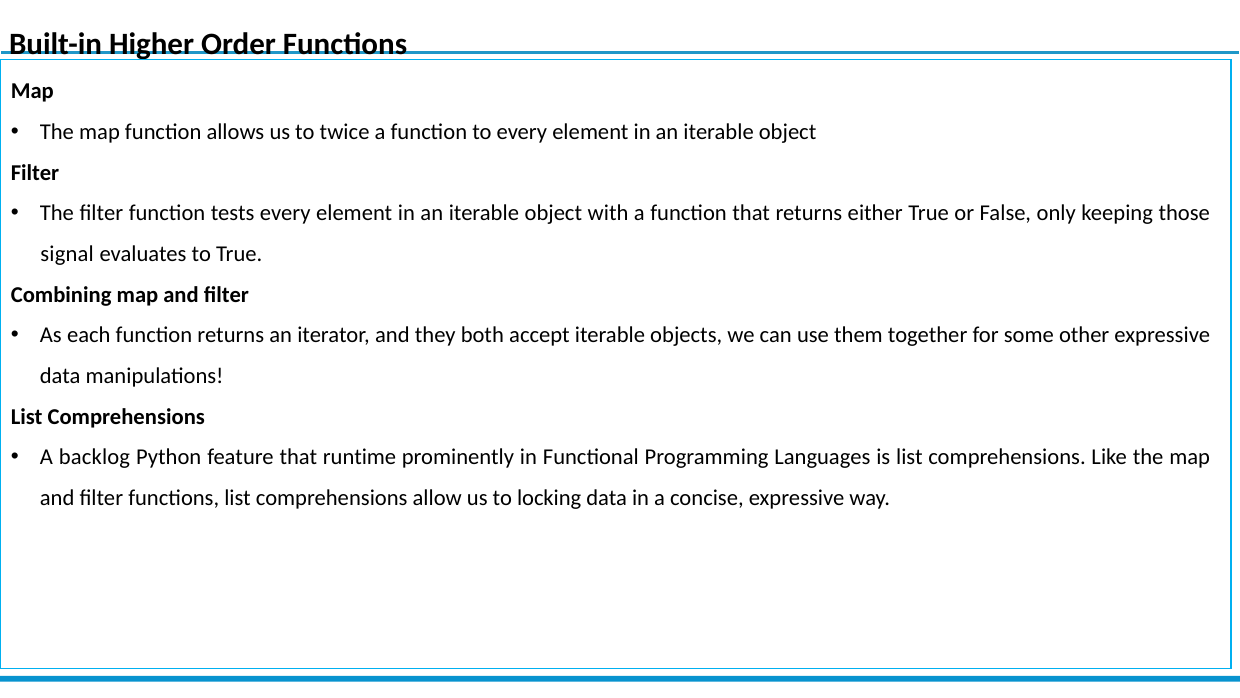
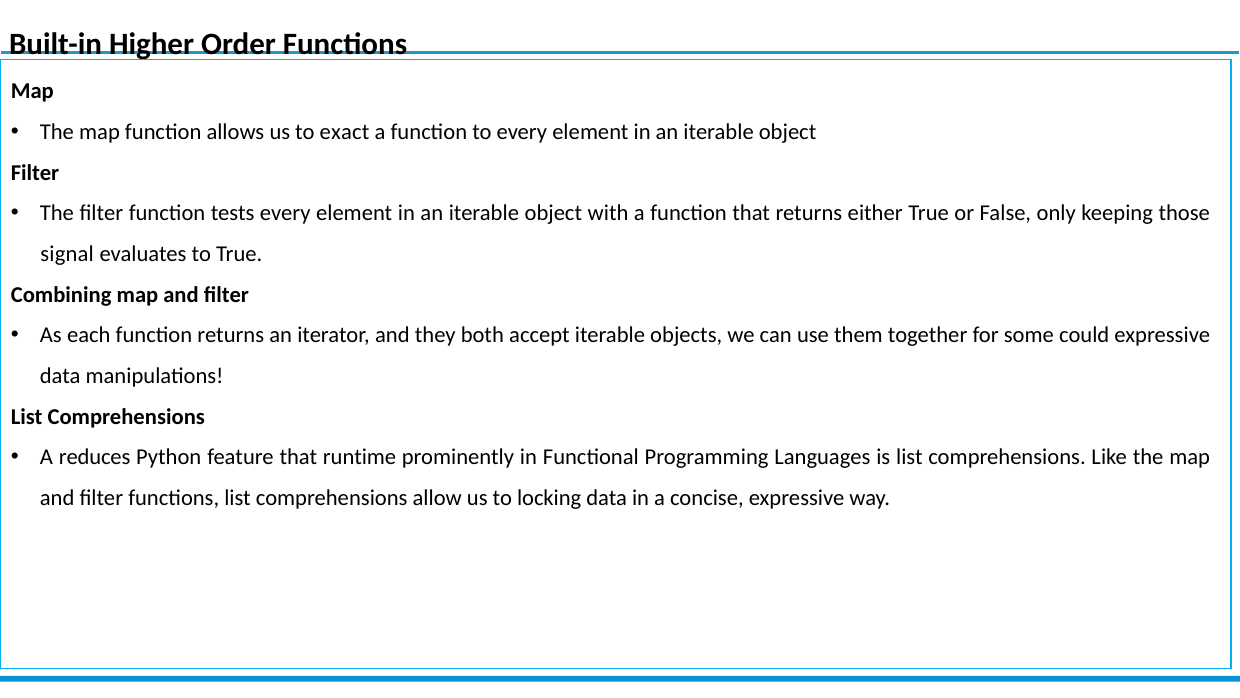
twice: twice -> exact
other: other -> could
backlog: backlog -> reduces
